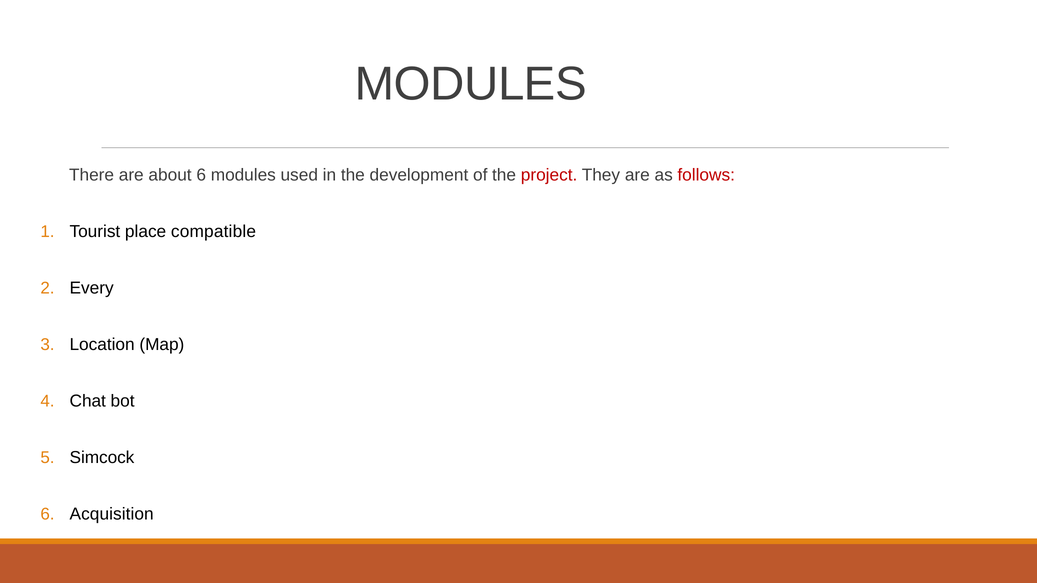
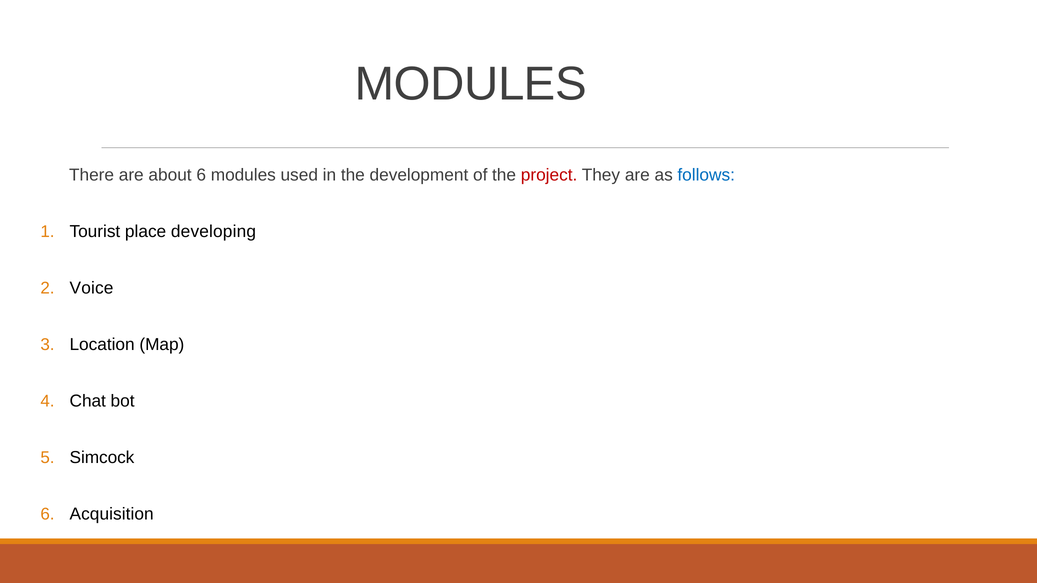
follows colour: red -> blue
compatible: compatible -> developing
Every: Every -> Voice
